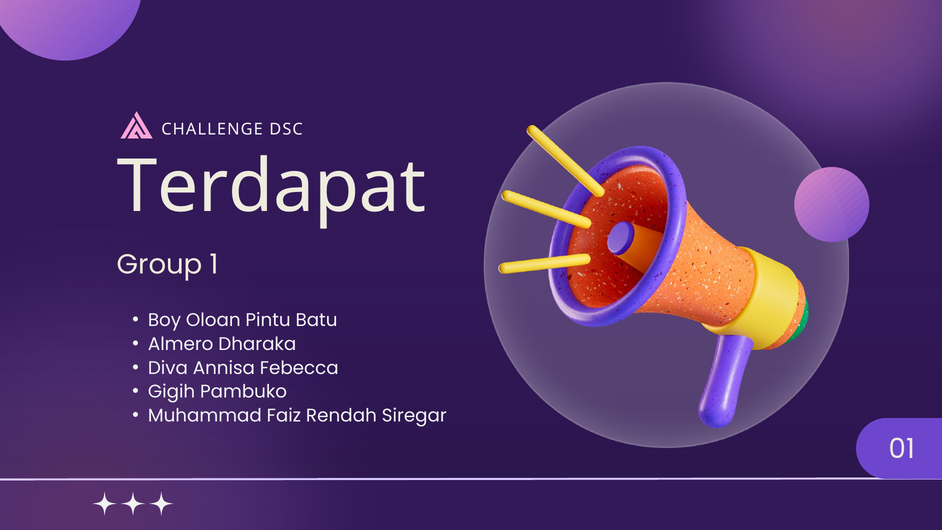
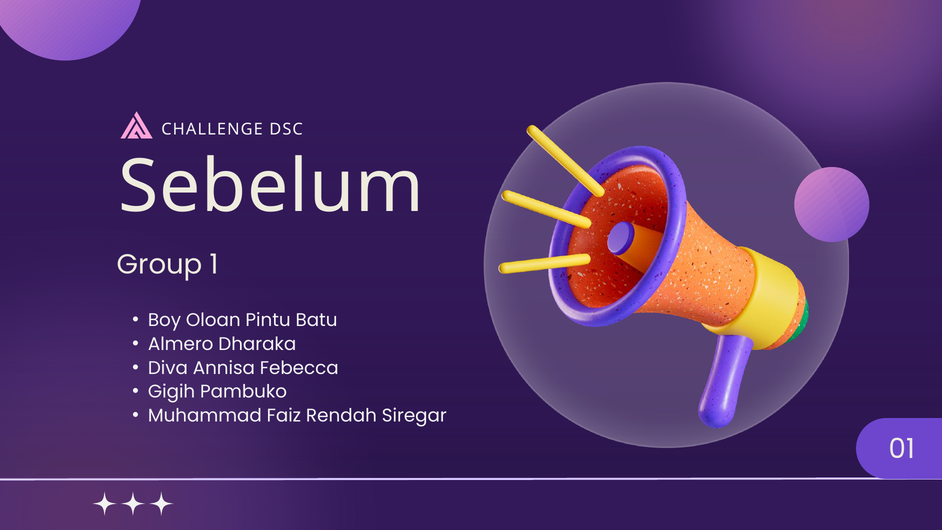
Terdapat: Terdapat -> Sebelum
